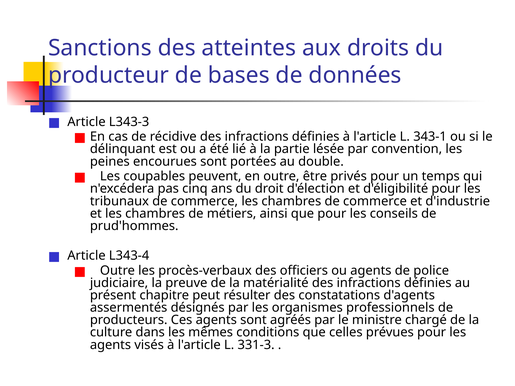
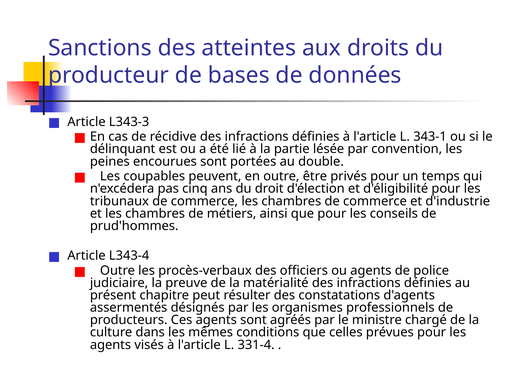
331-3: 331-3 -> 331-4
